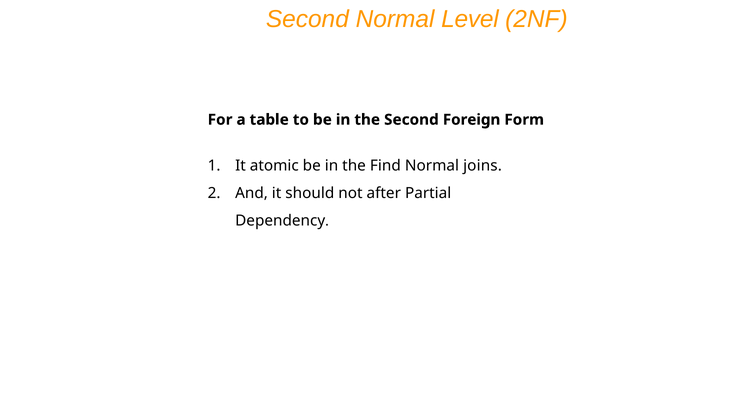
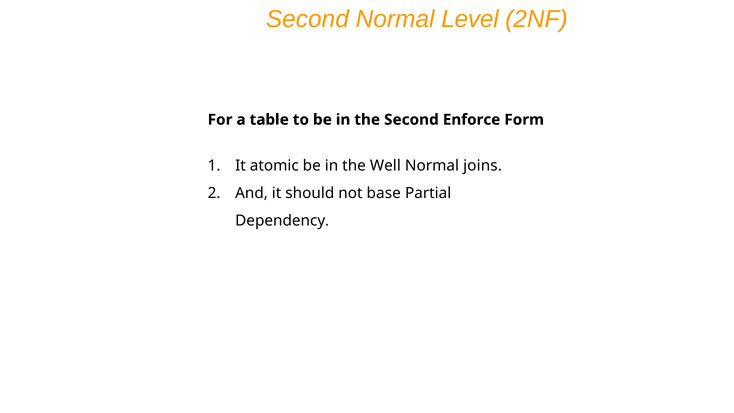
Foreign: Foreign -> Enforce
Find: Find -> Well
after: after -> base
